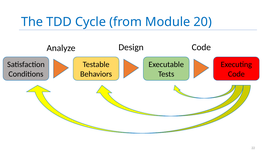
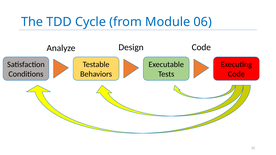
20: 20 -> 06
